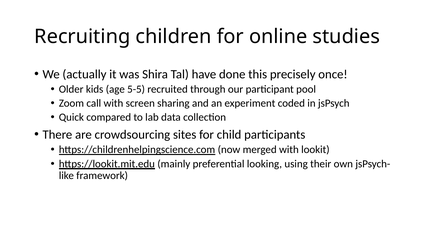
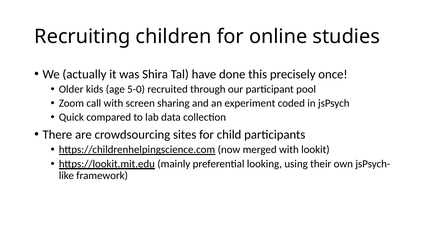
5-5: 5-5 -> 5-0
